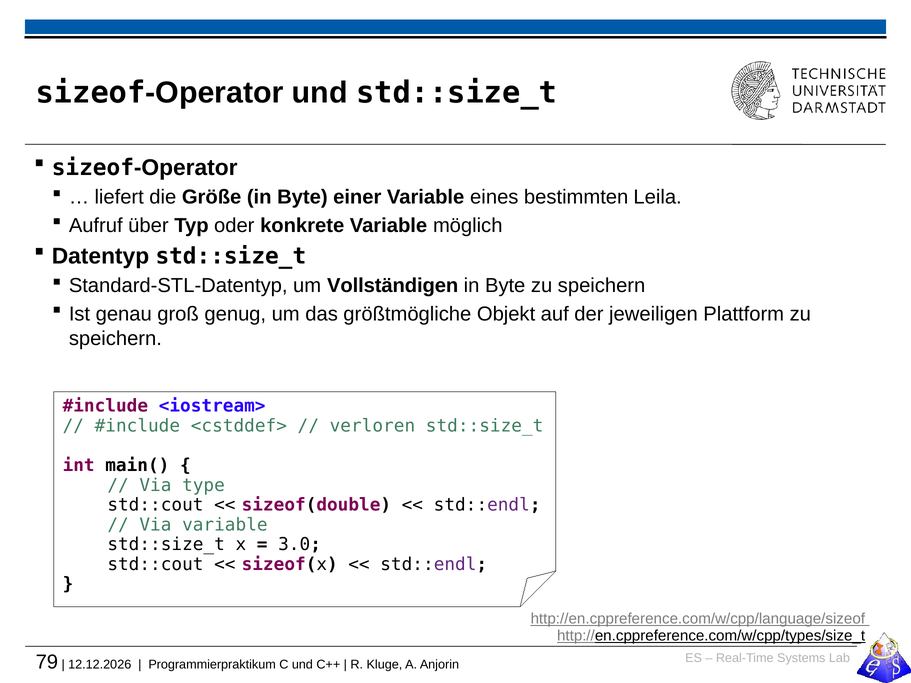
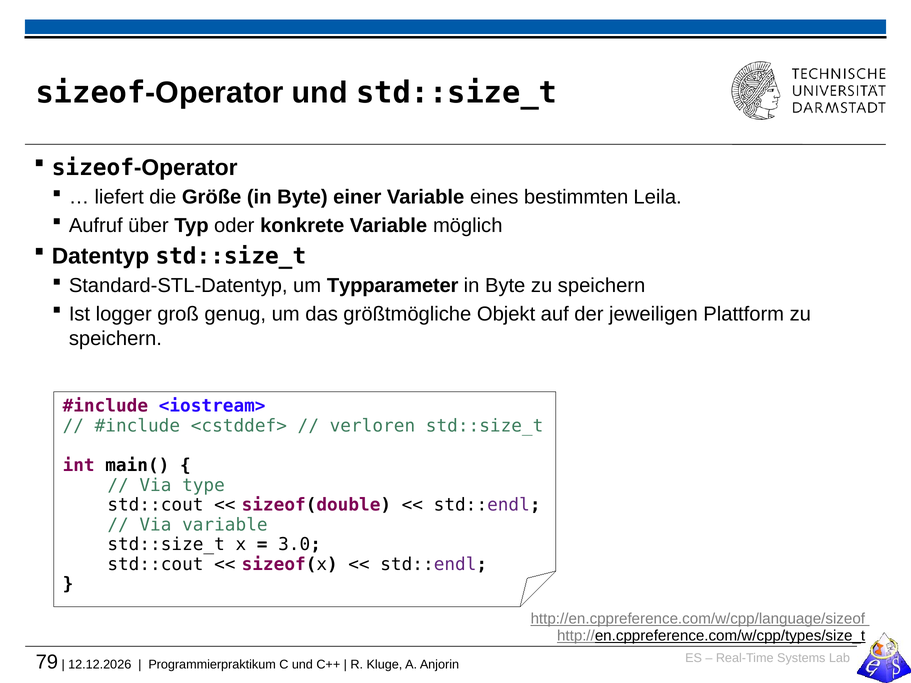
Vollständigen: Vollständigen -> Typparameter
genau: genau -> logger
